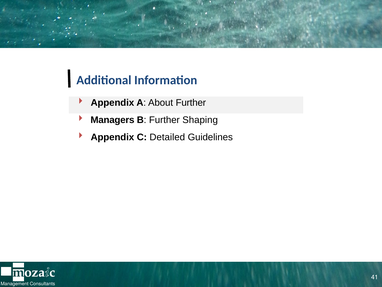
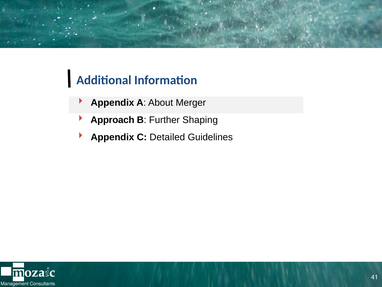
About Further: Further -> Merger
Managers: Managers -> Approach
